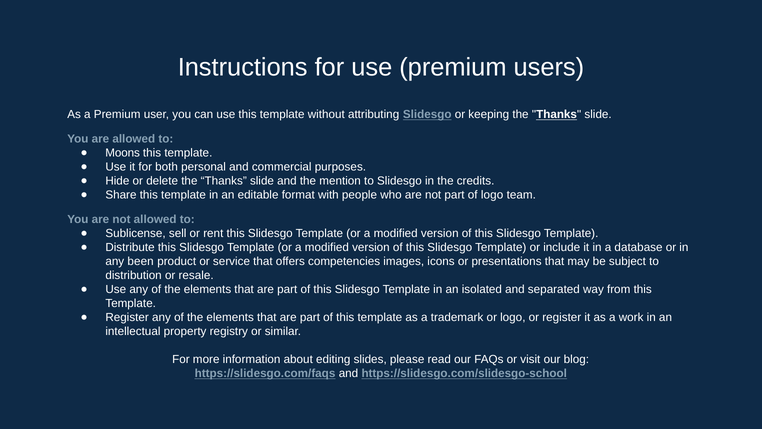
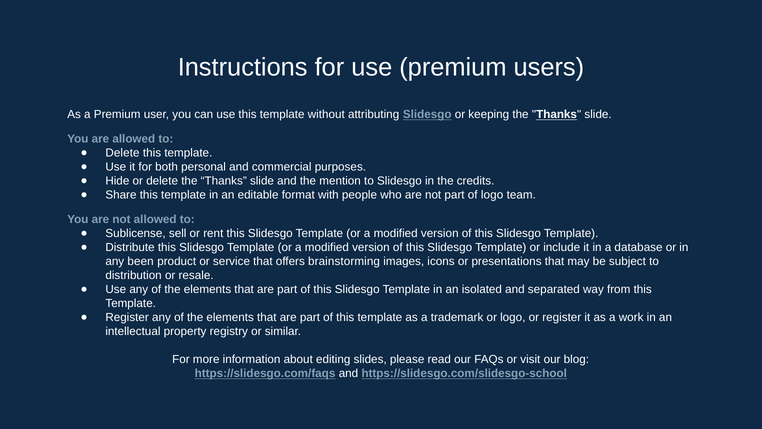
Moons at (123, 153): Moons -> Delete
competencies: competencies -> brainstorming
